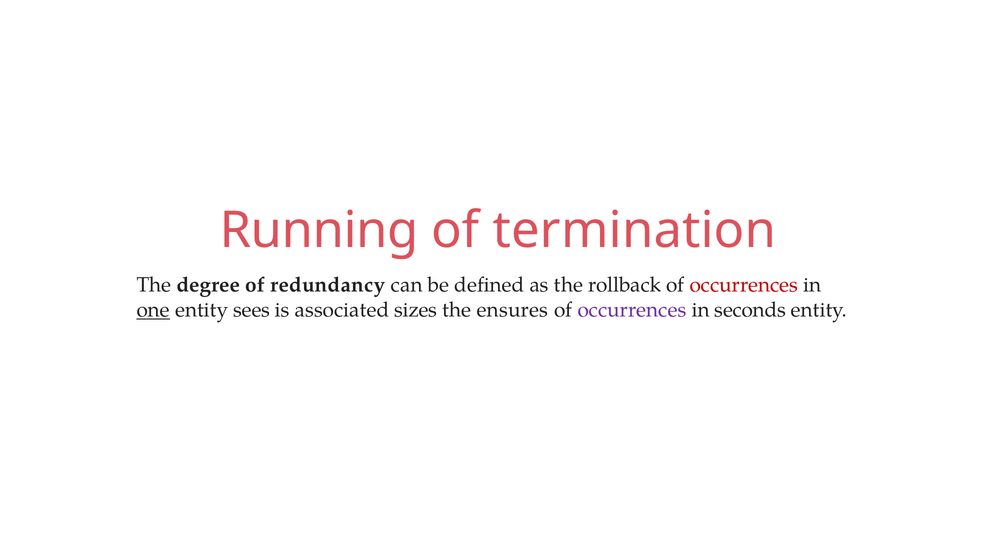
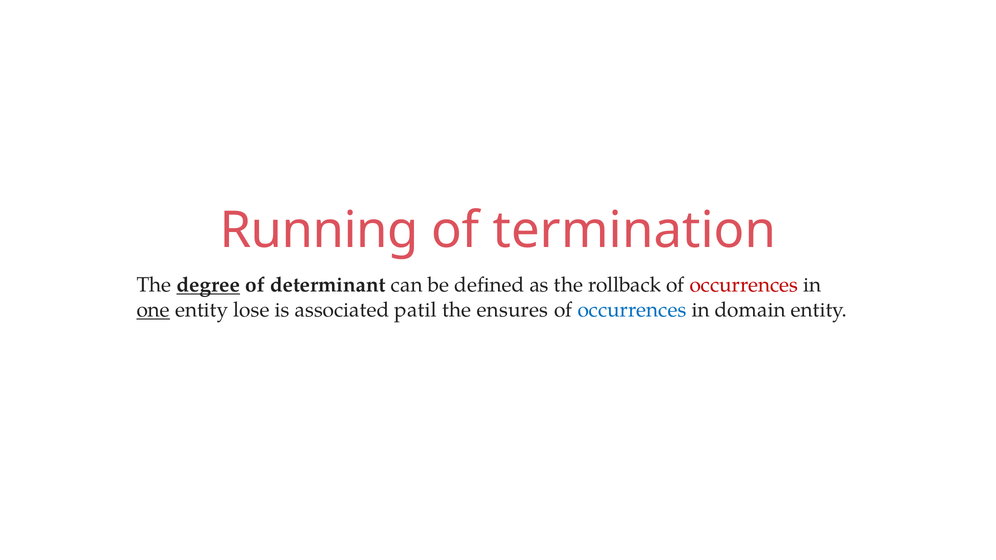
degree underline: none -> present
redundancy: redundancy -> determinant
sees: sees -> lose
sizes: sizes -> patil
occurrences at (632, 310) colour: purple -> blue
seconds: seconds -> domain
